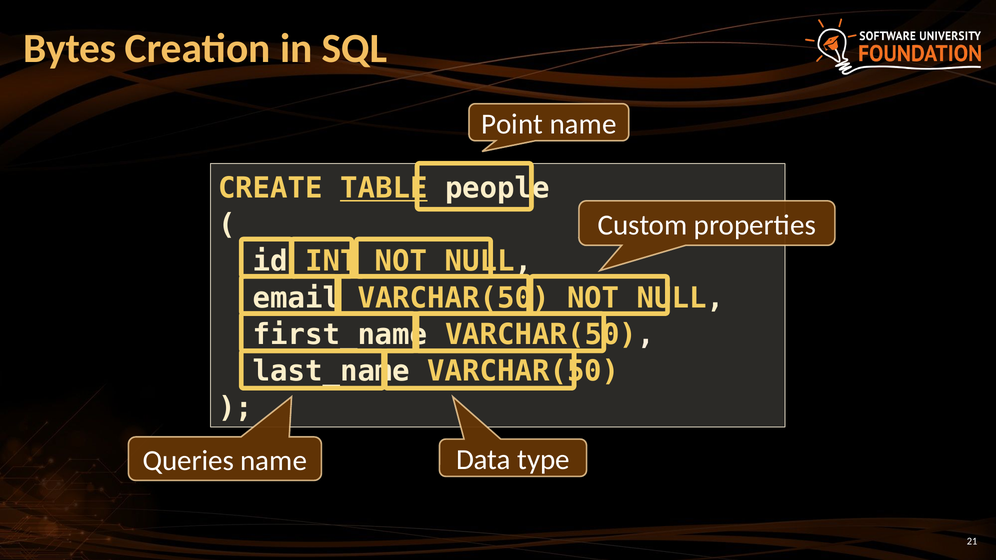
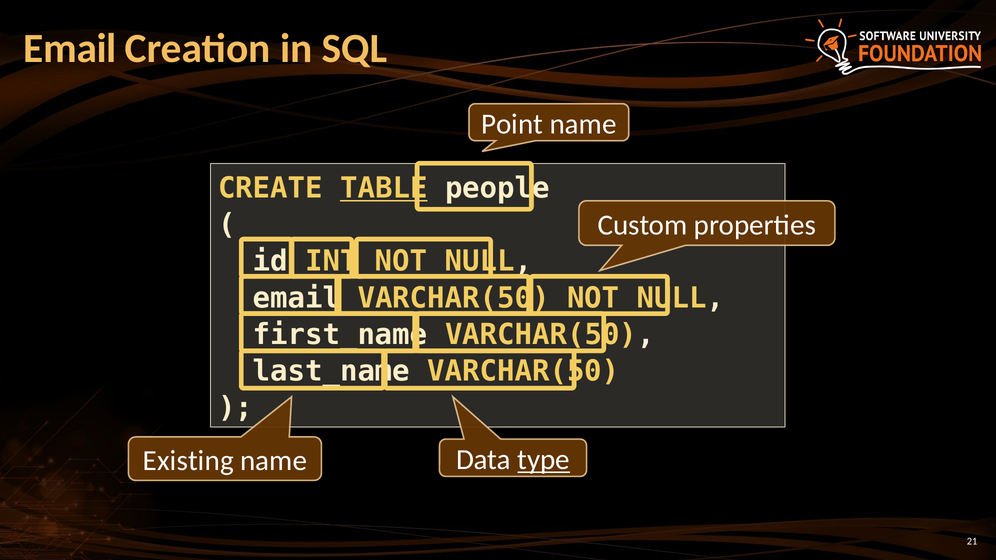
Bytes at (70, 48): Bytes -> Email
Queries: Queries -> Existing
type underline: none -> present
